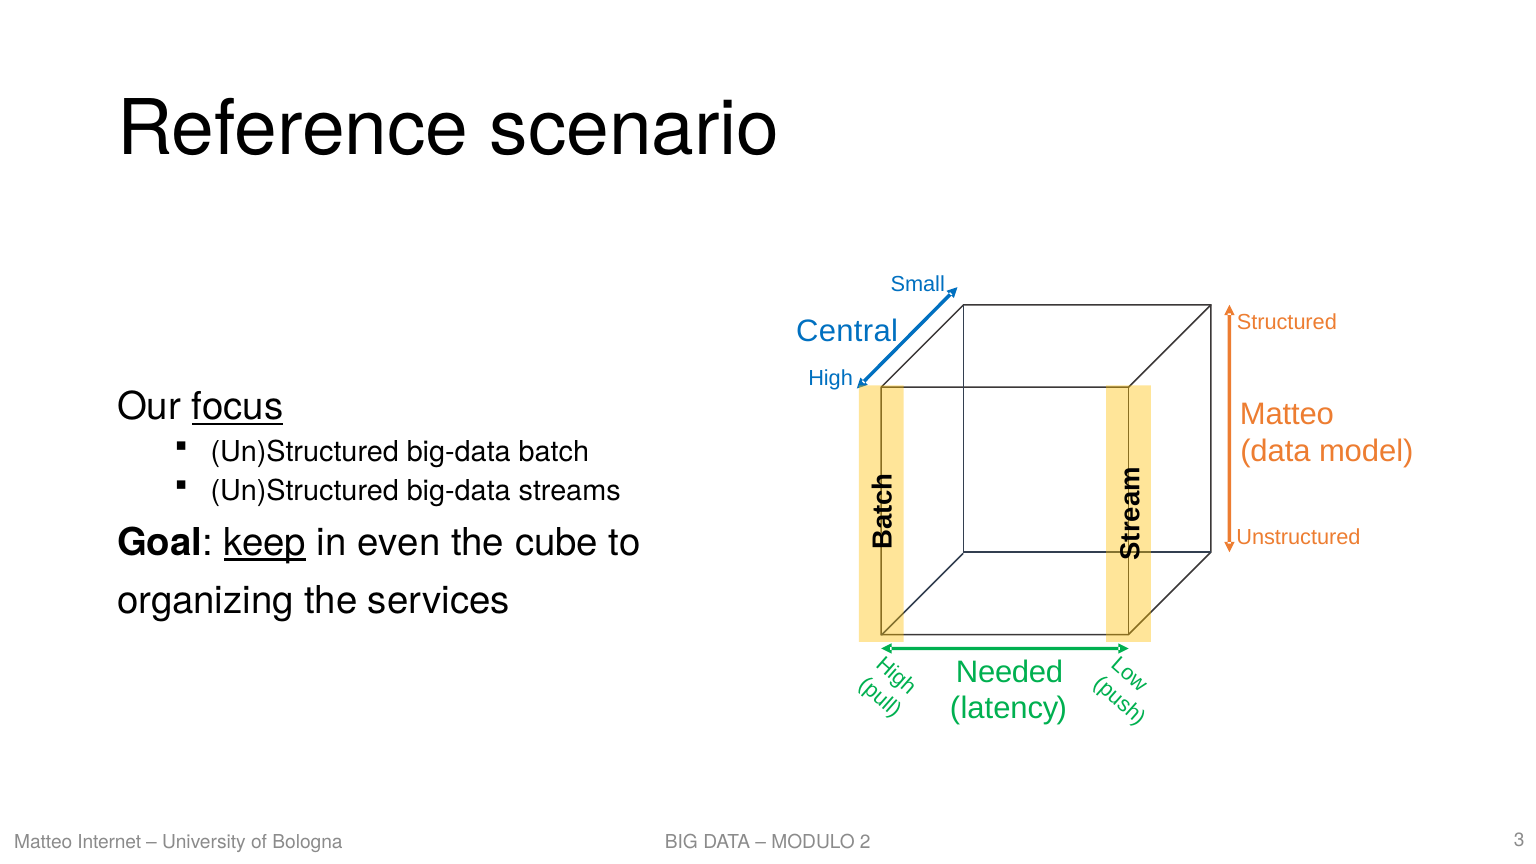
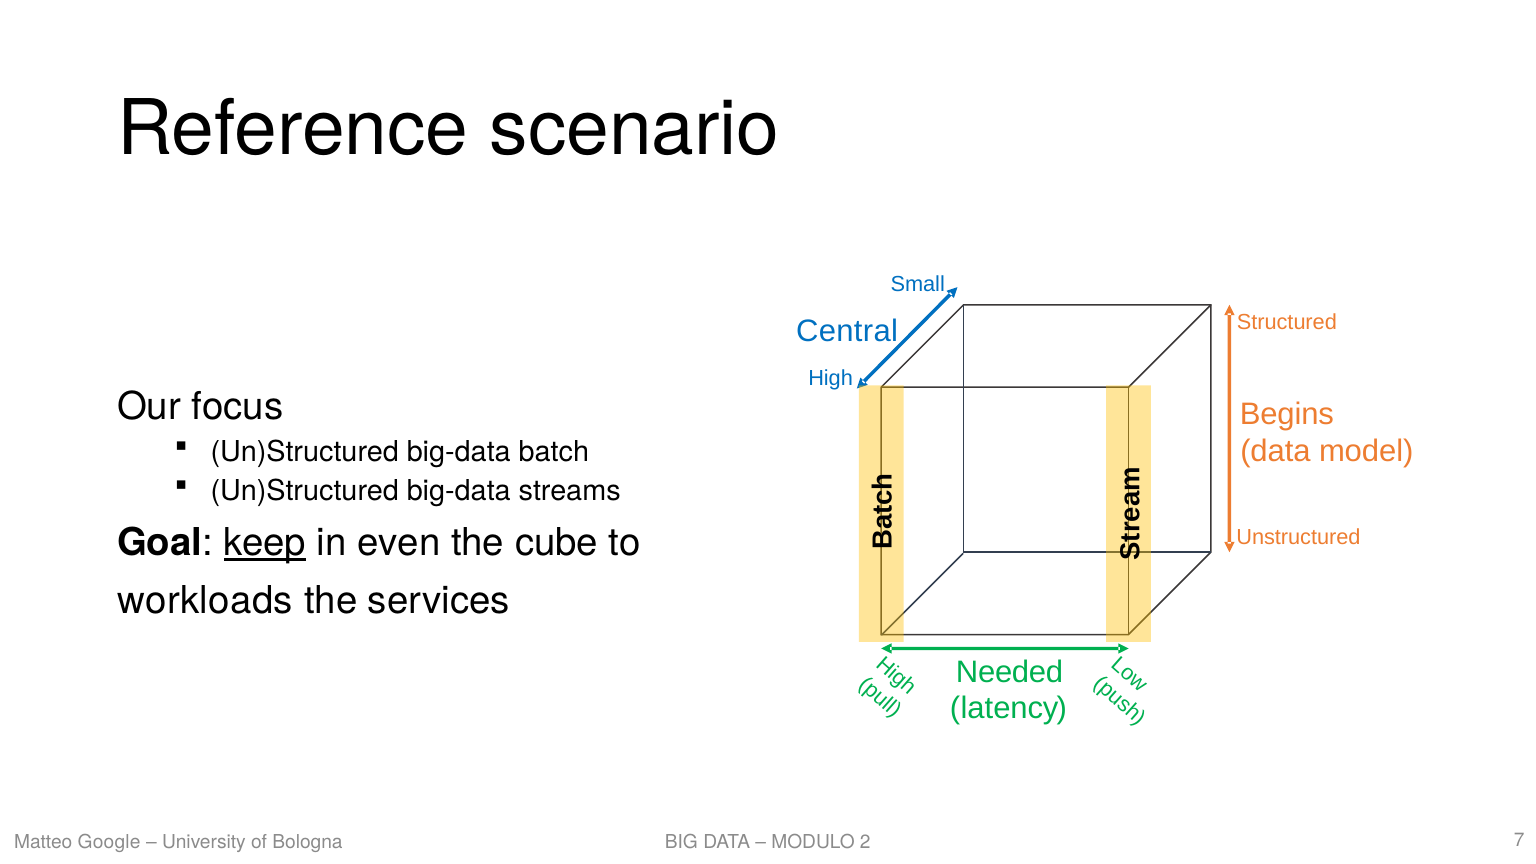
focus underline: present -> none
Matteo at (1287, 414): Matteo -> Begins
organizing: organizing -> workloads
Internet: Internet -> Google
3: 3 -> 7
